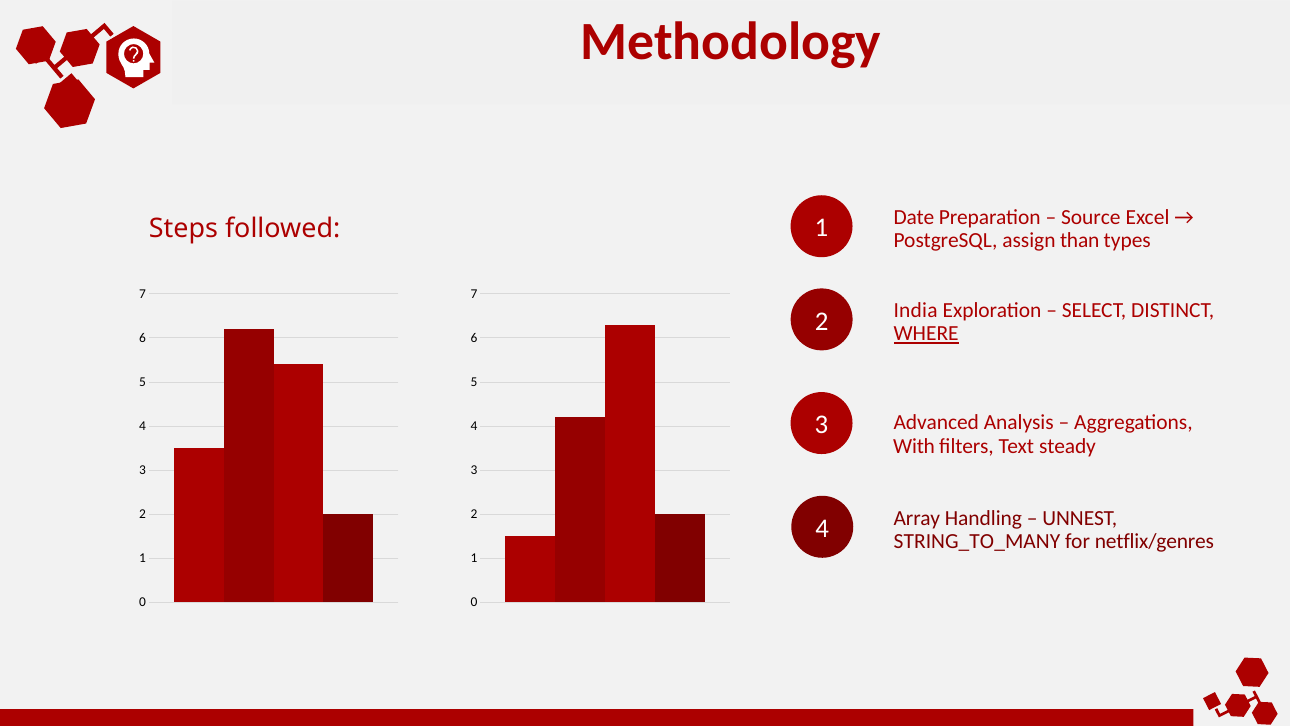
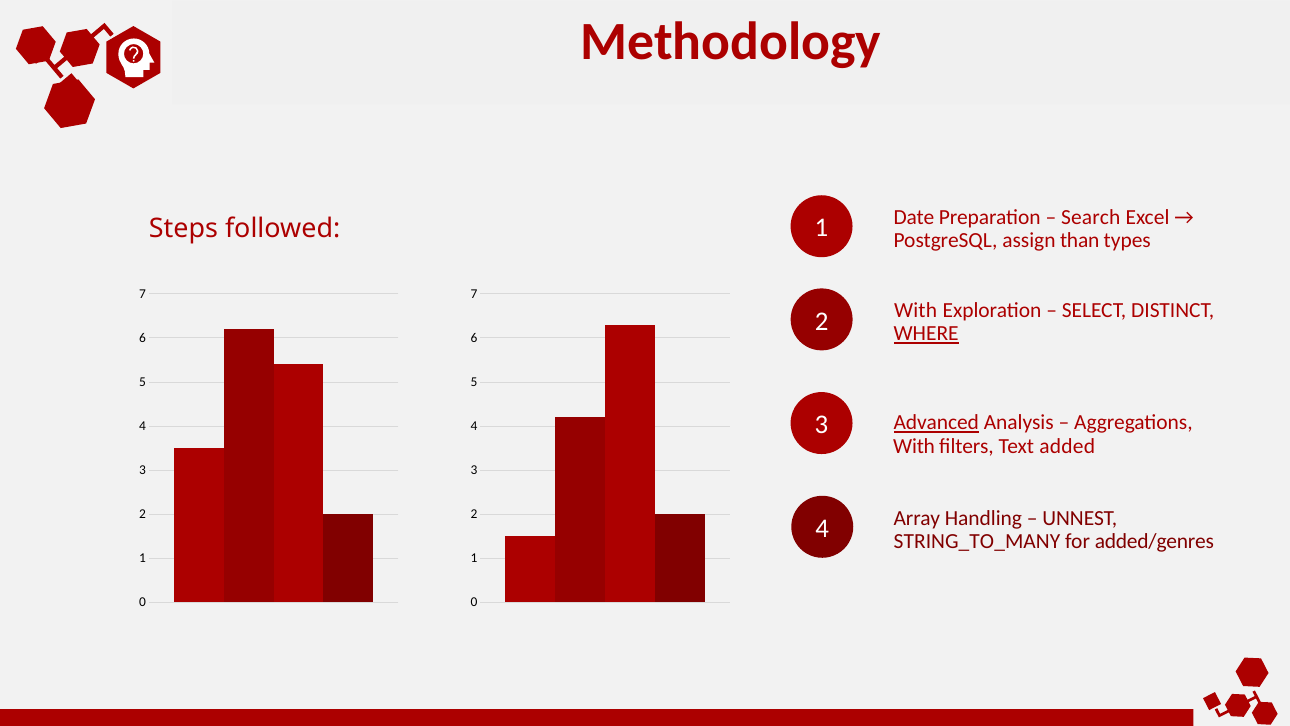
Source: Source -> Search
2 India: India -> With
Advanced underline: none -> present
steady: steady -> added
netflix/genres: netflix/genres -> added/genres
